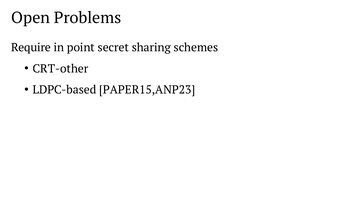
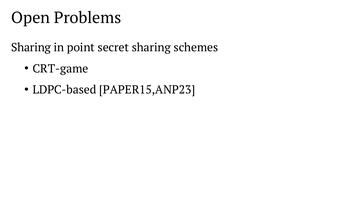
Require at (31, 48): Require -> Sharing
CRT-other: CRT-other -> CRT-game
